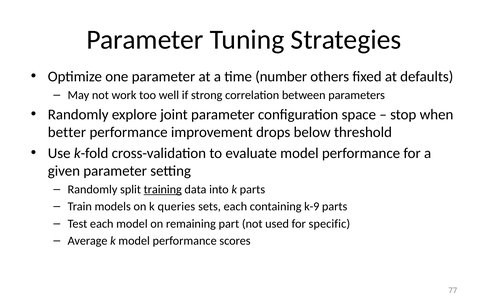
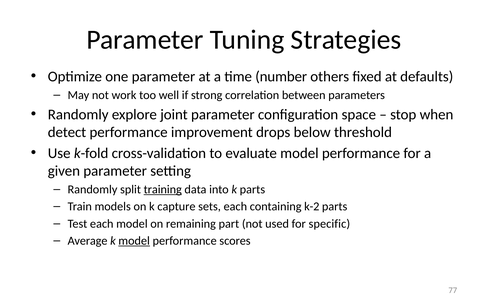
better: better -> detect
queries: queries -> capture
k-9: k-9 -> k-2
model at (134, 241) underline: none -> present
